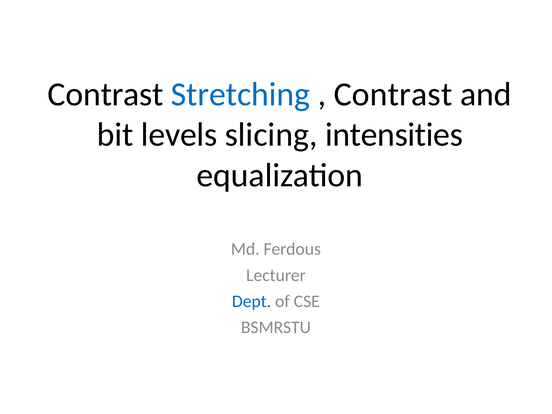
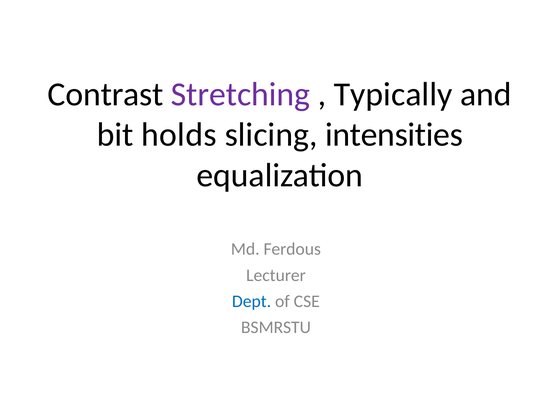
Stretching colour: blue -> purple
Contrast at (393, 94): Contrast -> Typically
levels: levels -> holds
